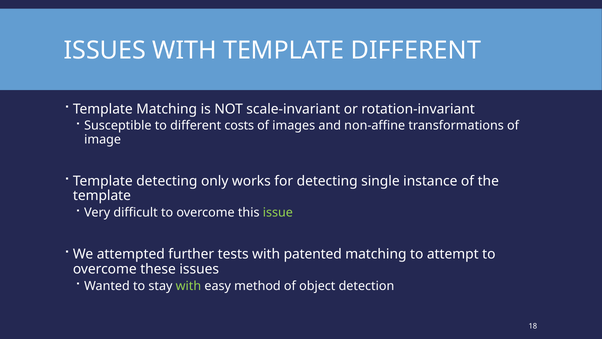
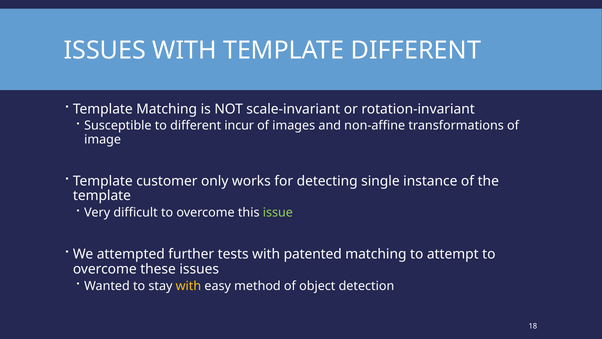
costs: costs -> incur
Template detecting: detecting -> customer
with at (188, 286) colour: light green -> yellow
